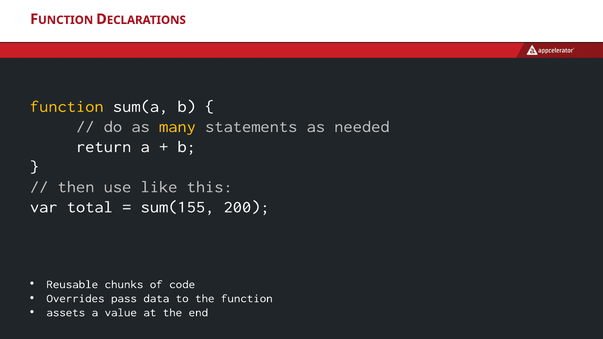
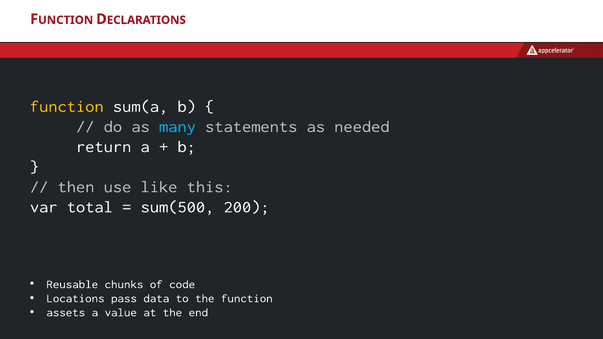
many colour: yellow -> light blue
sum(155: sum(155 -> sum(500
Overrides: Overrides -> Locations
